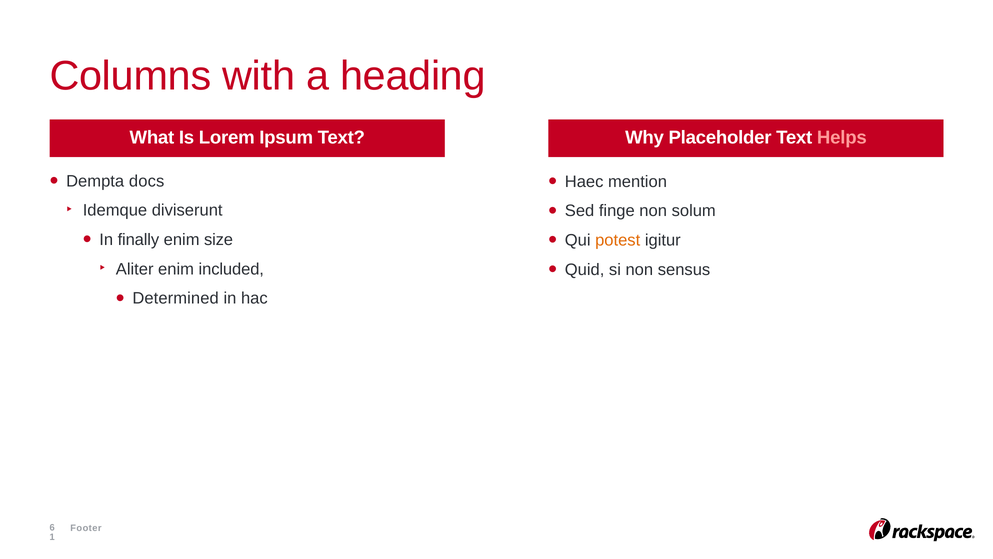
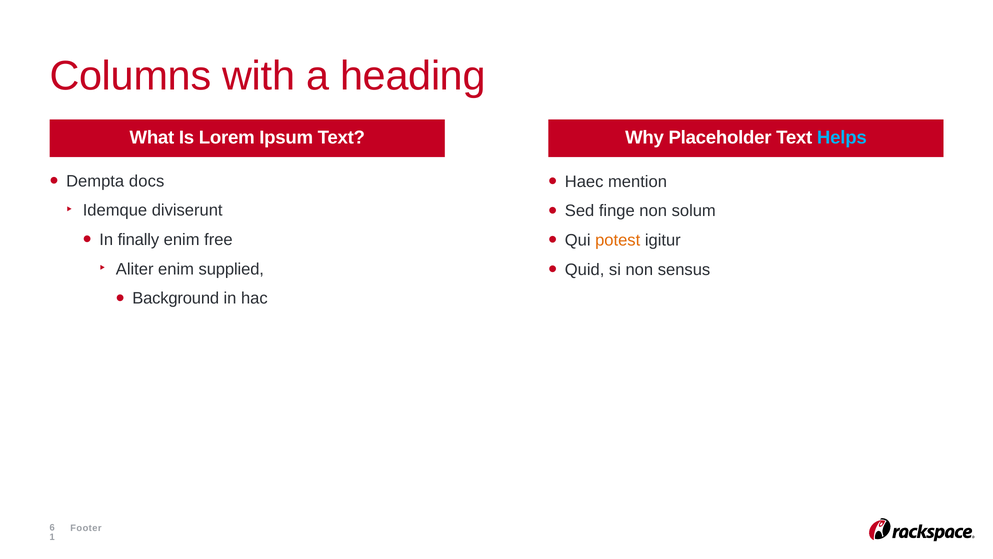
Helps colour: pink -> light blue
size: size -> free
included: included -> supplied
Determined: Determined -> Background
